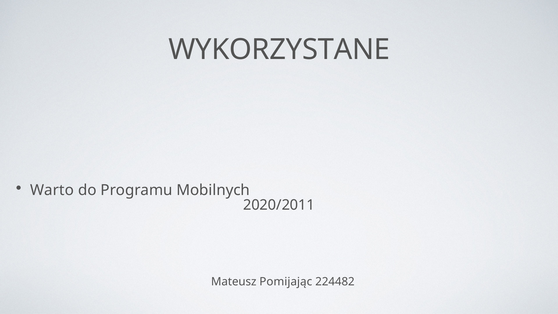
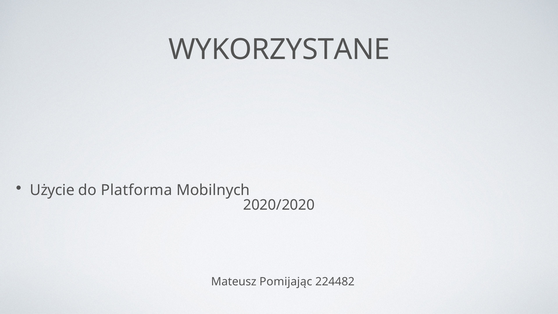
Warto: Warto -> Użycie
Programu: Programu -> Platforma
2020/2011: 2020/2011 -> 2020/2020
